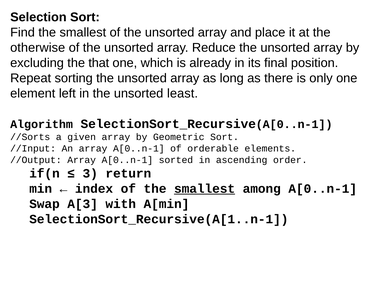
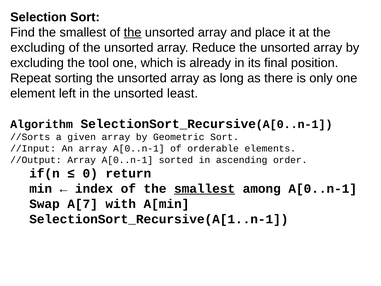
the at (133, 32) underline: none -> present
otherwise at (38, 48): otherwise -> excluding
that: that -> tool
3: 3 -> 0
A[3: A[3 -> A[7
